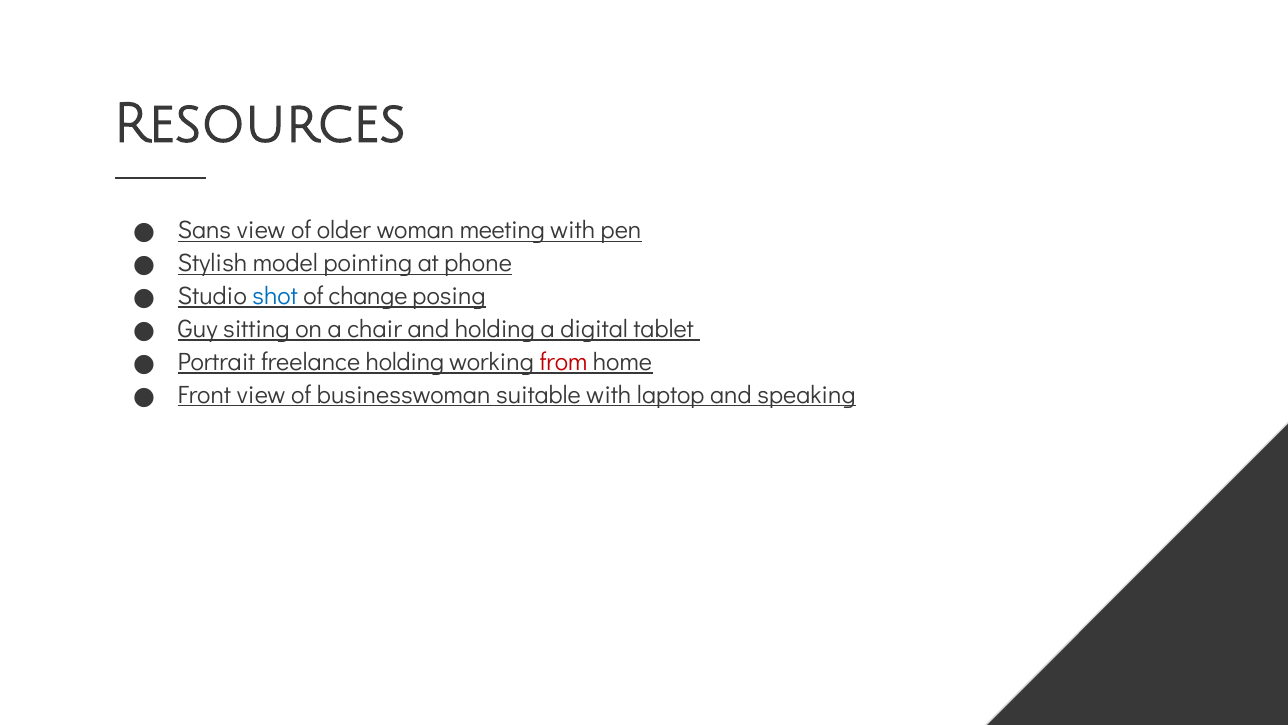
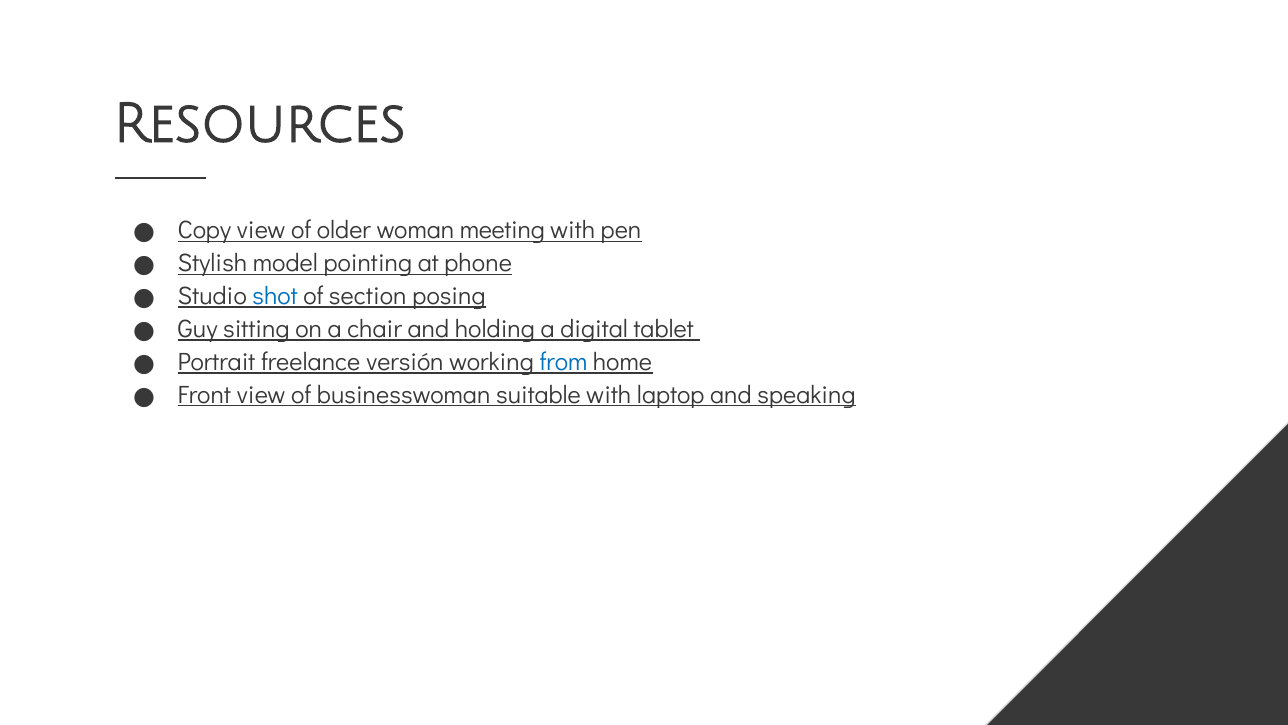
Sans: Sans -> Copy
change: change -> section
freelance holding: holding -> versión
from colour: red -> blue
